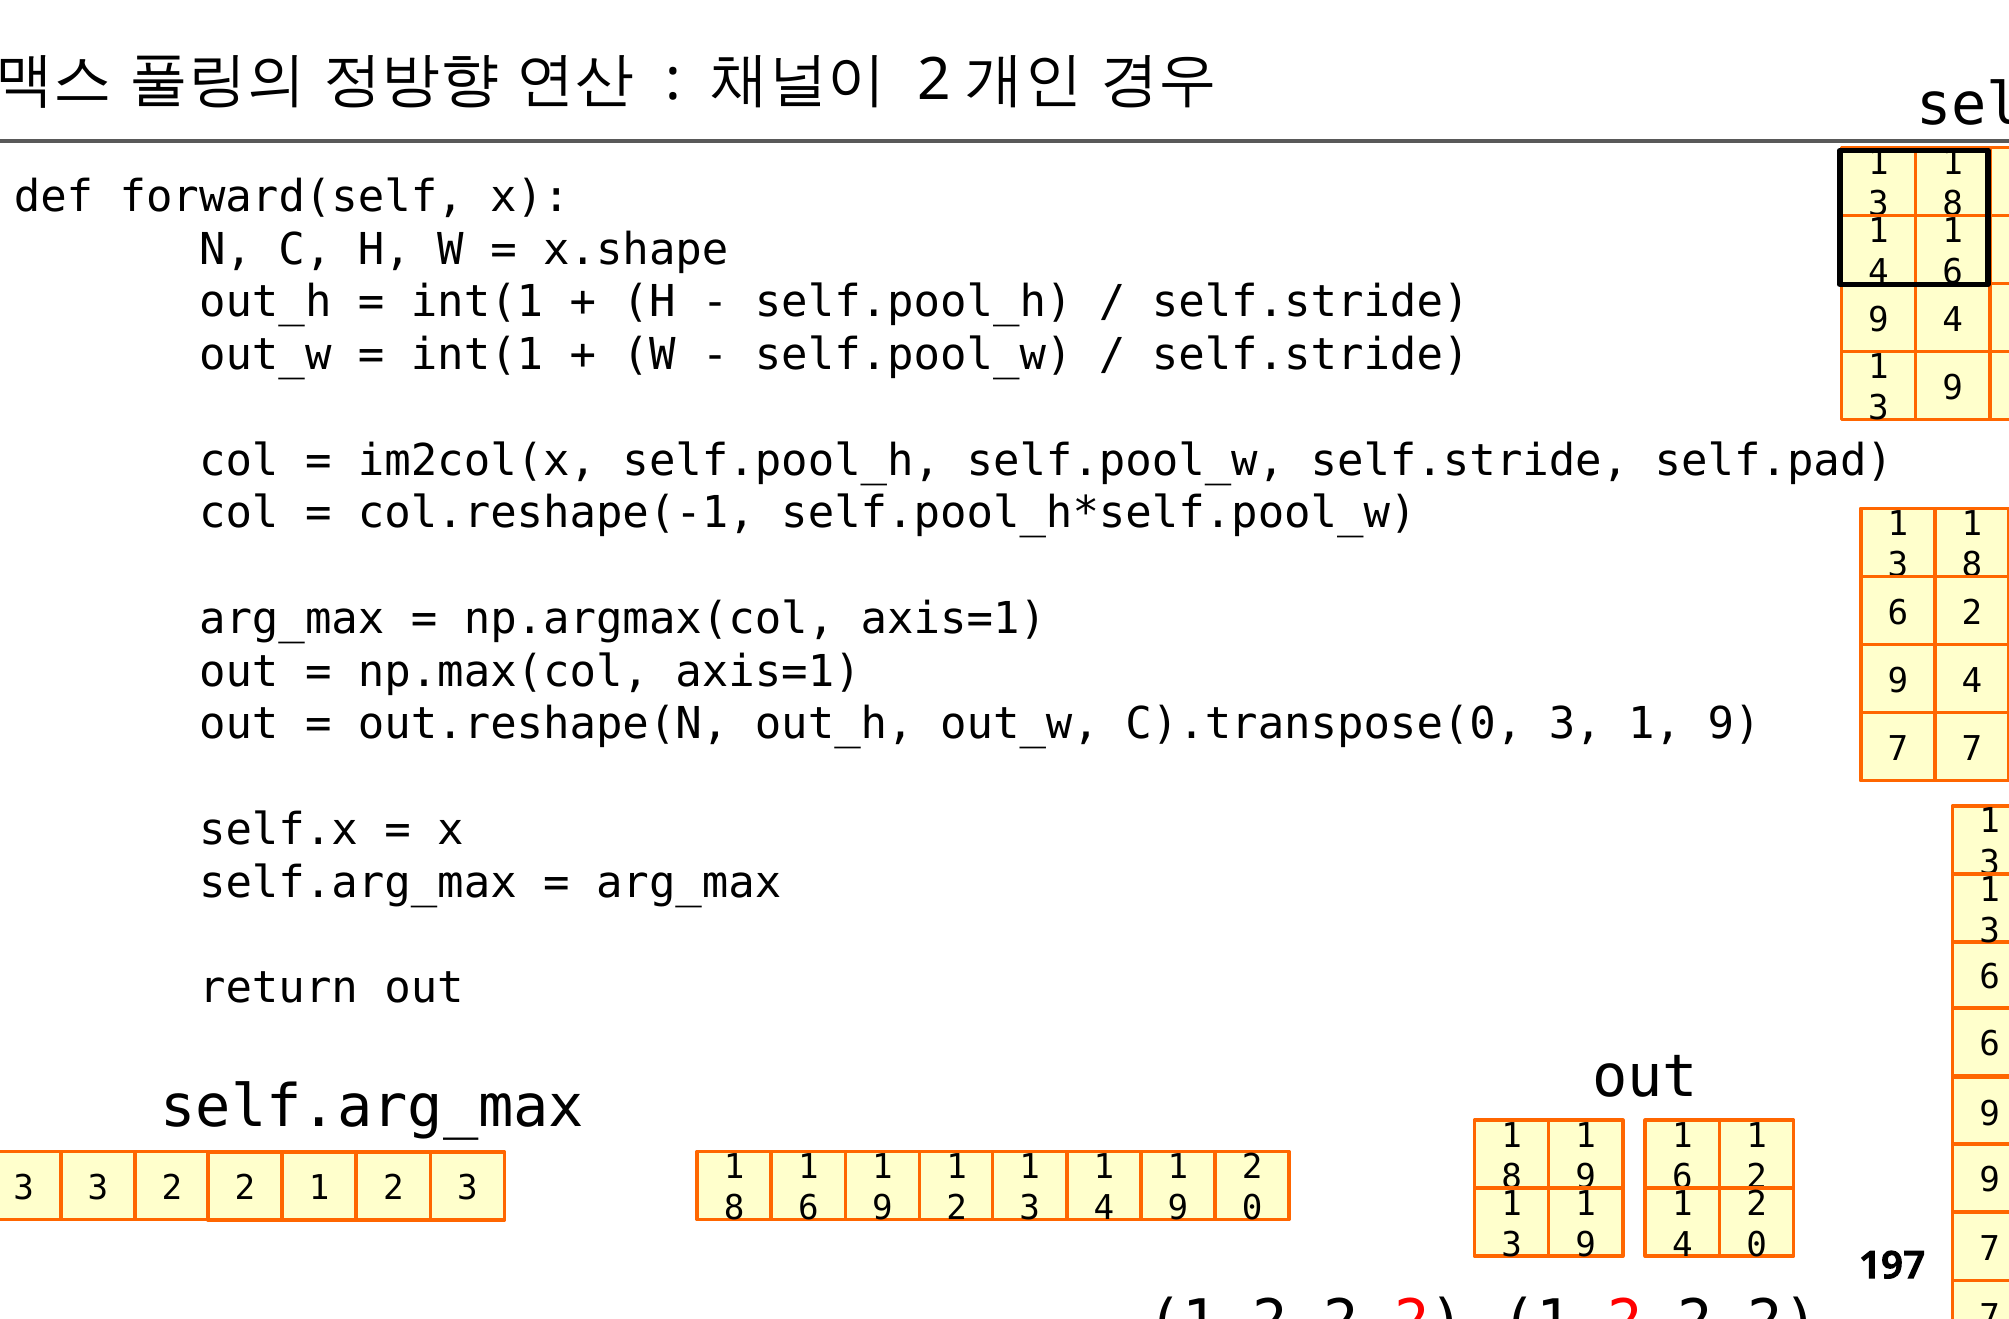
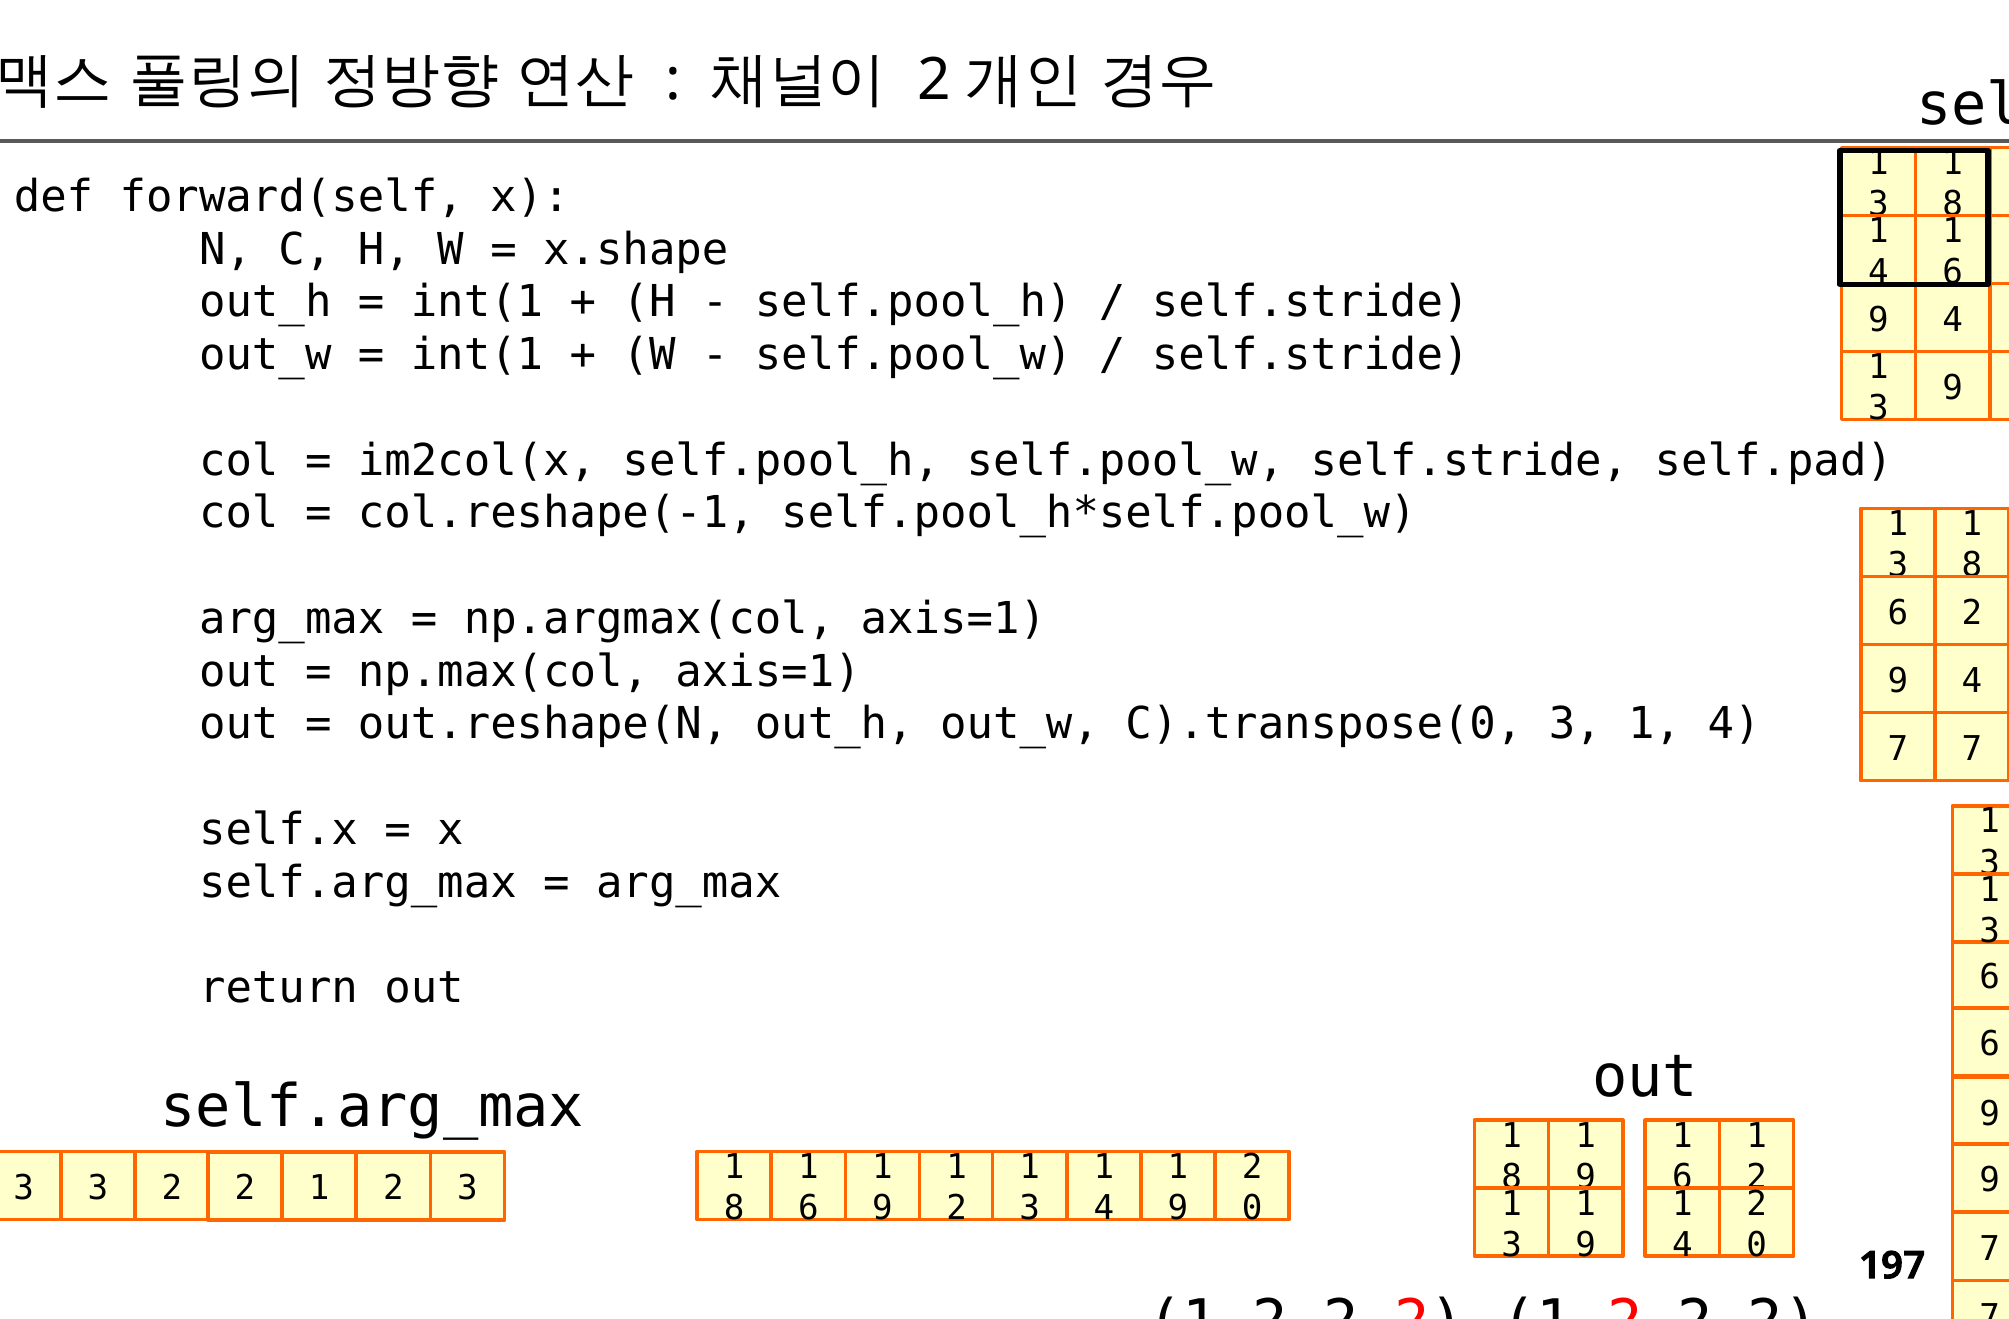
C).transpose(0 3 1 9: 9 -> 4
